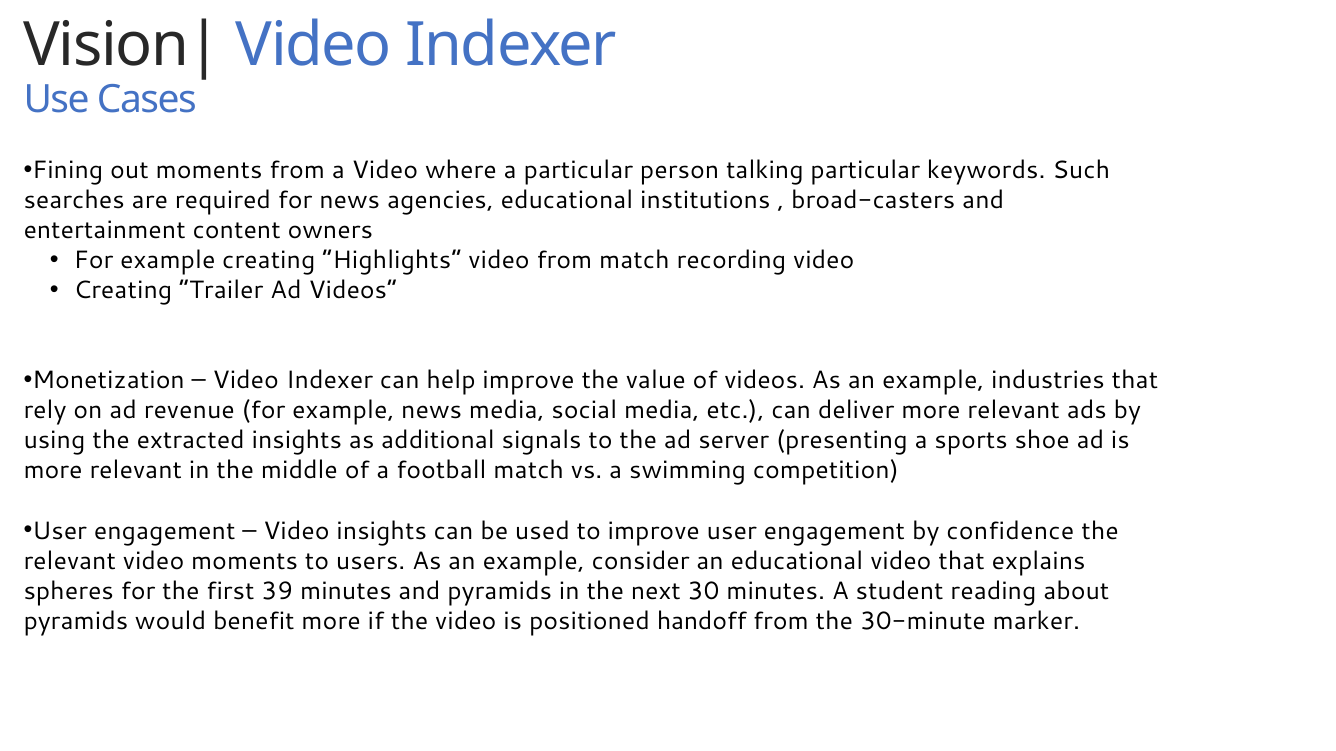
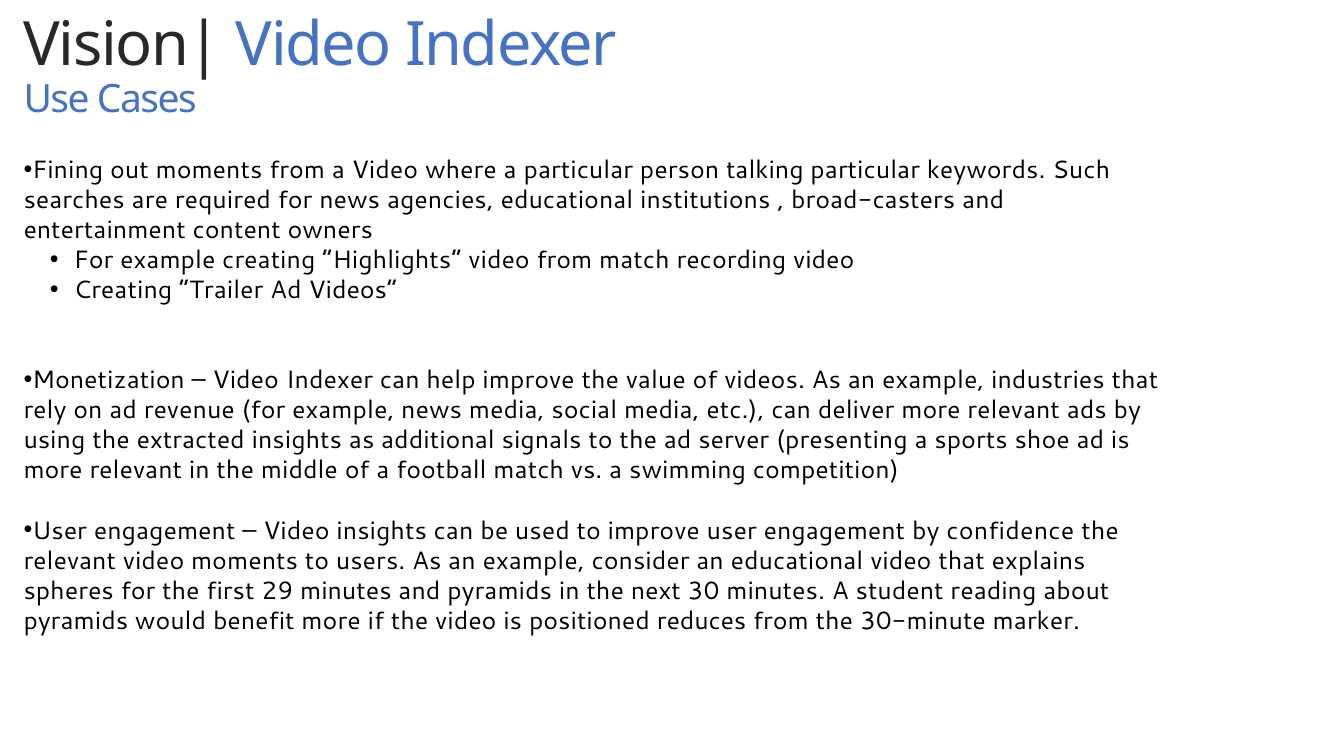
39: 39 -> 29
handoff: handoff -> reduces
